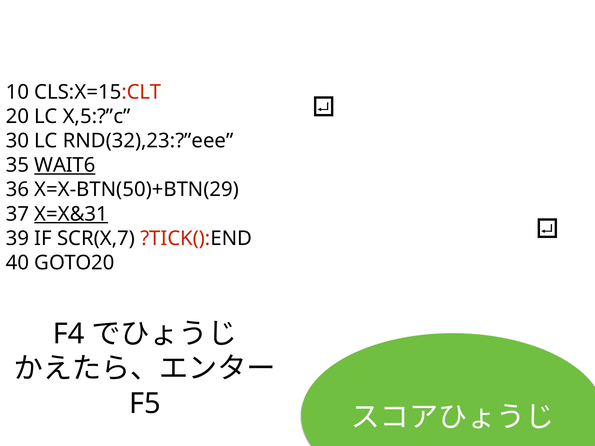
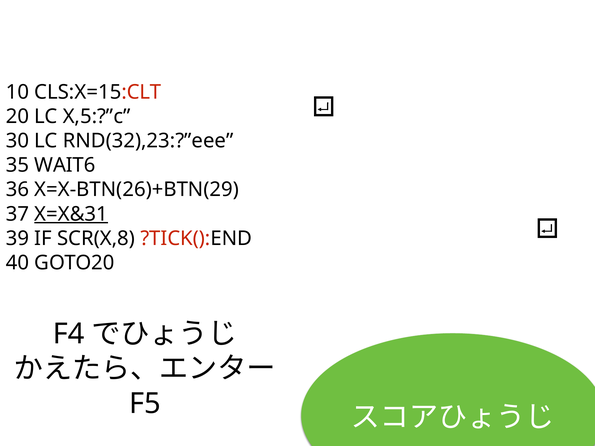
WAIT6 underline: present -> none
X=X-BTN(50)+BTN(29: X=X-BTN(50)+BTN(29 -> X=X-BTN(26)+BTN(29
SCR(X,7: SCR(X,7 -> SCR(X,8
